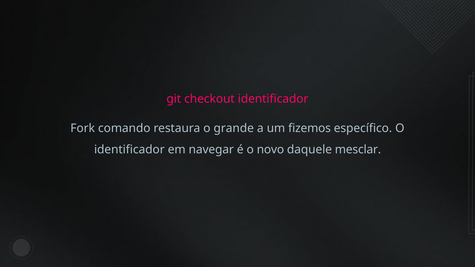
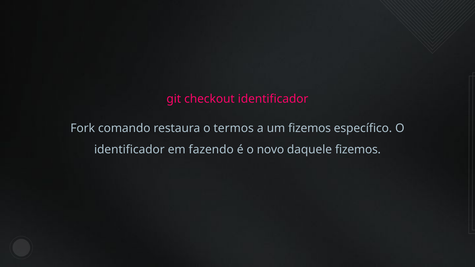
grande: grande -> termos
navegar: navegar -> fazendo
daquele mesclar: mesclar -> fizemos
